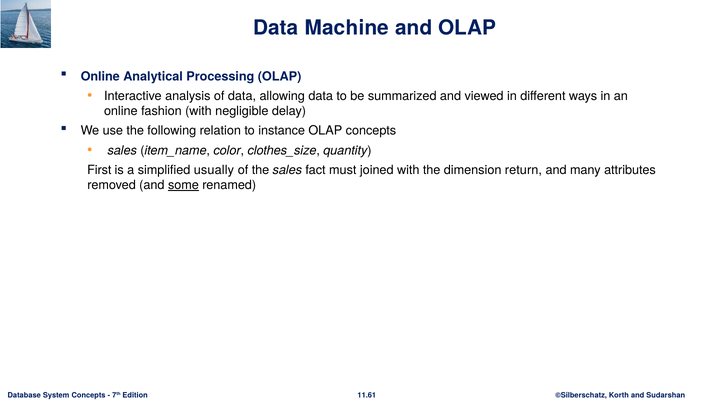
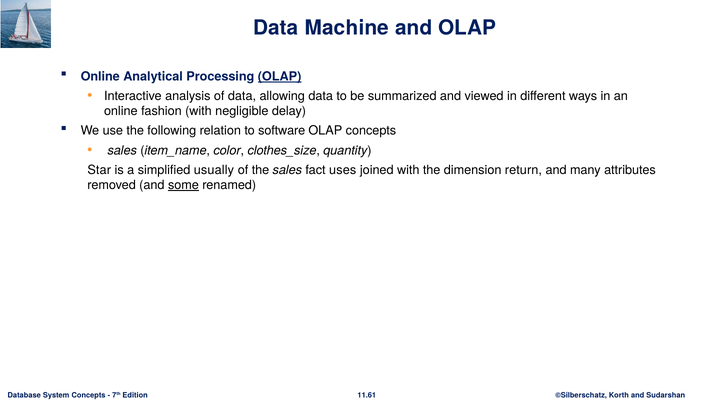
OLAP at (280, 76) underline: none -> present
instance: instance -> software
First: First -> Star
must: must -> uses
